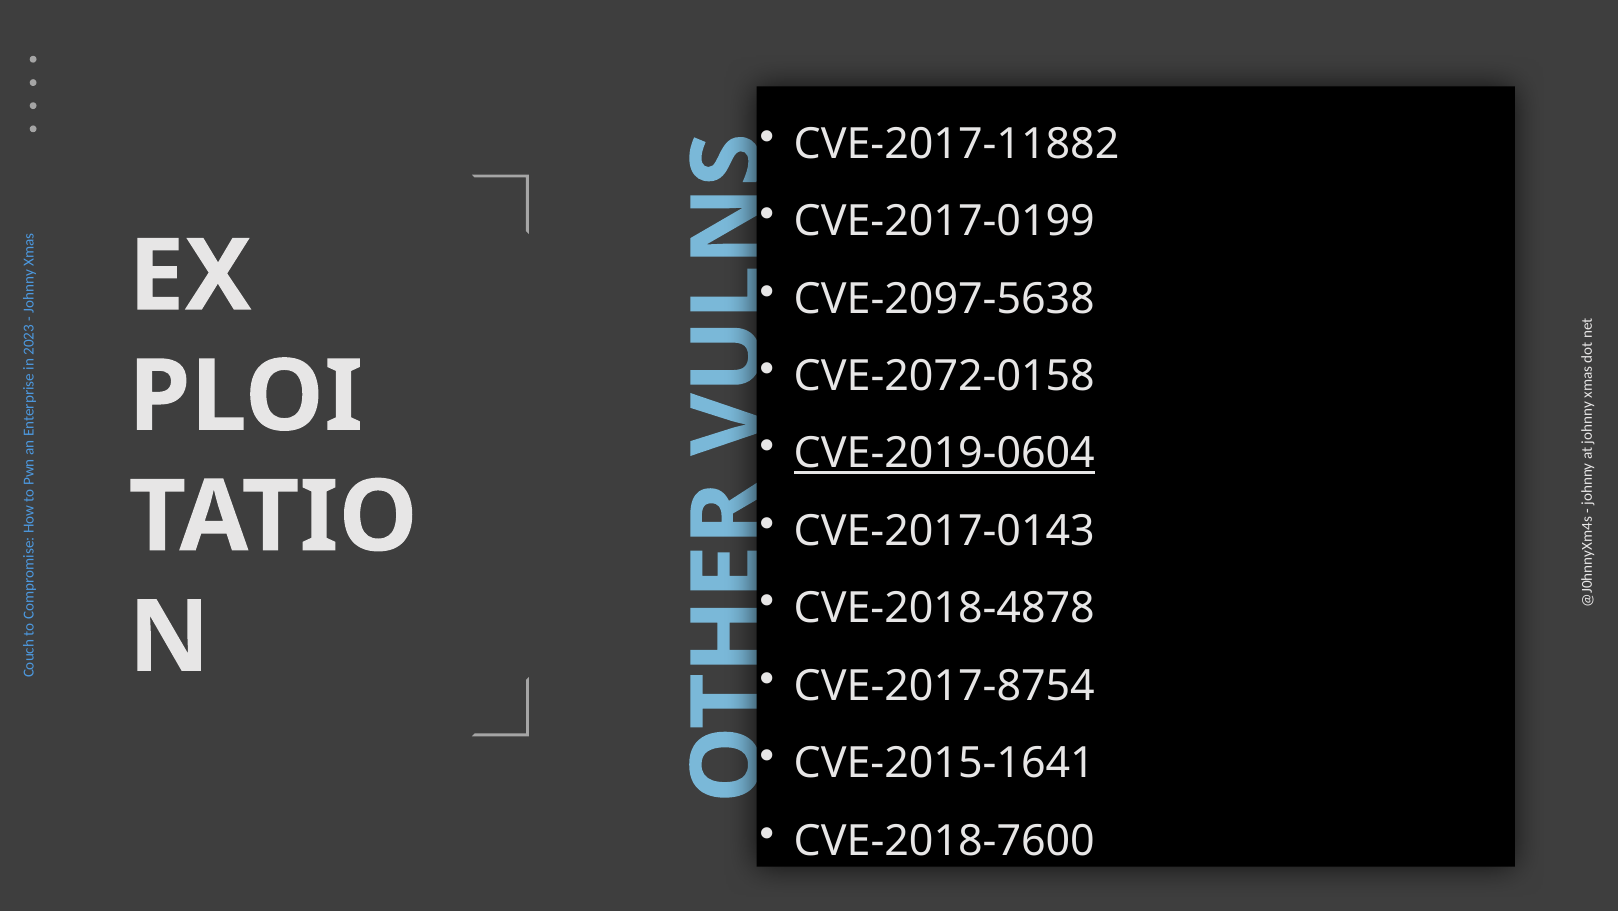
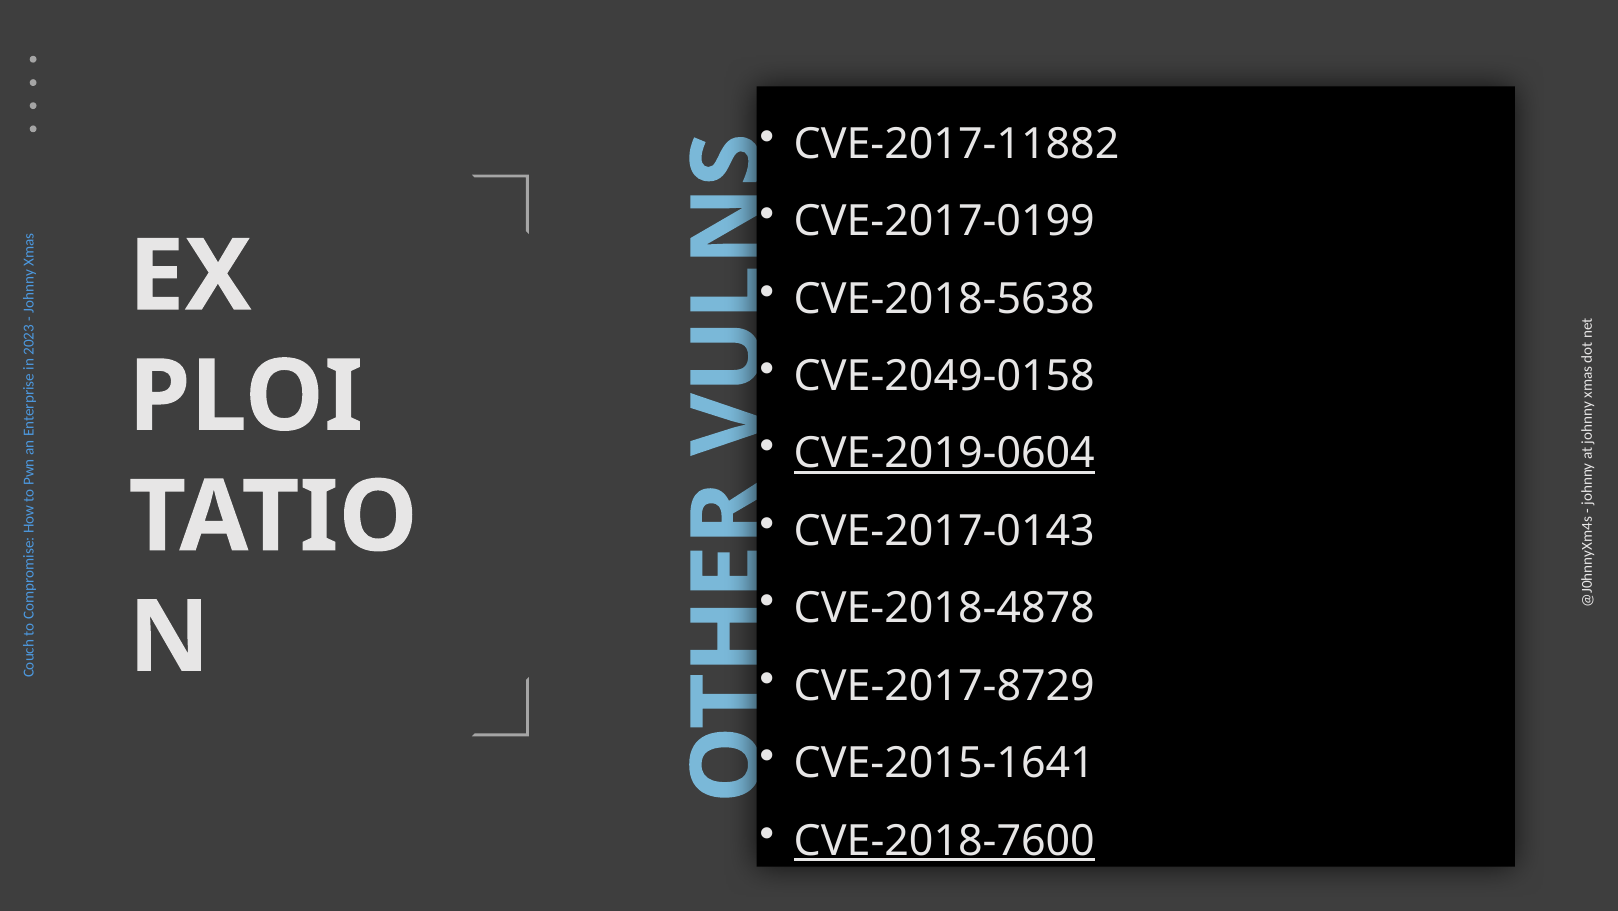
CVE-2097-5638: CVE-2097-5638 -> CVE-2018-5638
CVE-2072-0158: CVE-2072-0158 -> CVE-2049-0158
CVE-2017-8754: CVE-2017-8754 -> CVE-2017-8729
CVE-2018-7600 underline: none -> present
